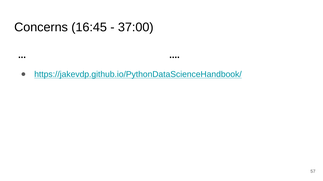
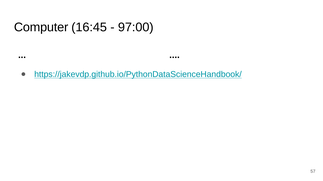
Concerns: Concerns -> Computer
37:00: 37:00 -> 97:00
